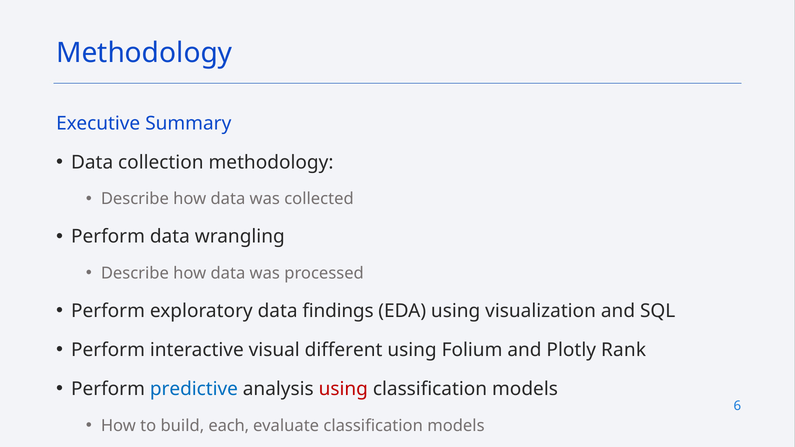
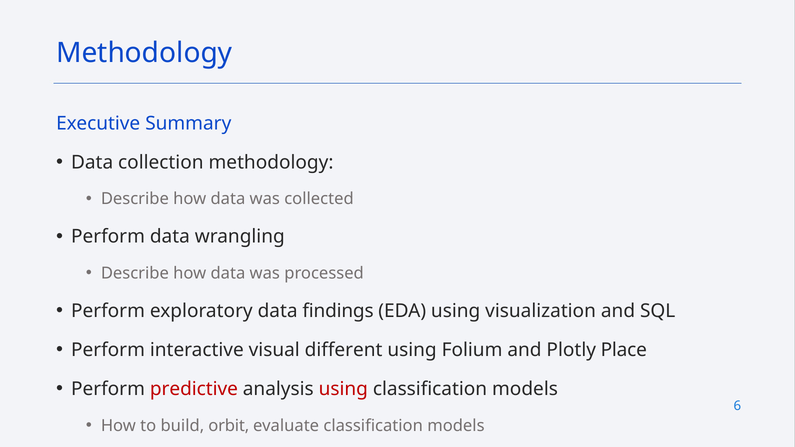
Rank: Rank -> Place
predictive colour: blue -> red
each: each -> orbit
